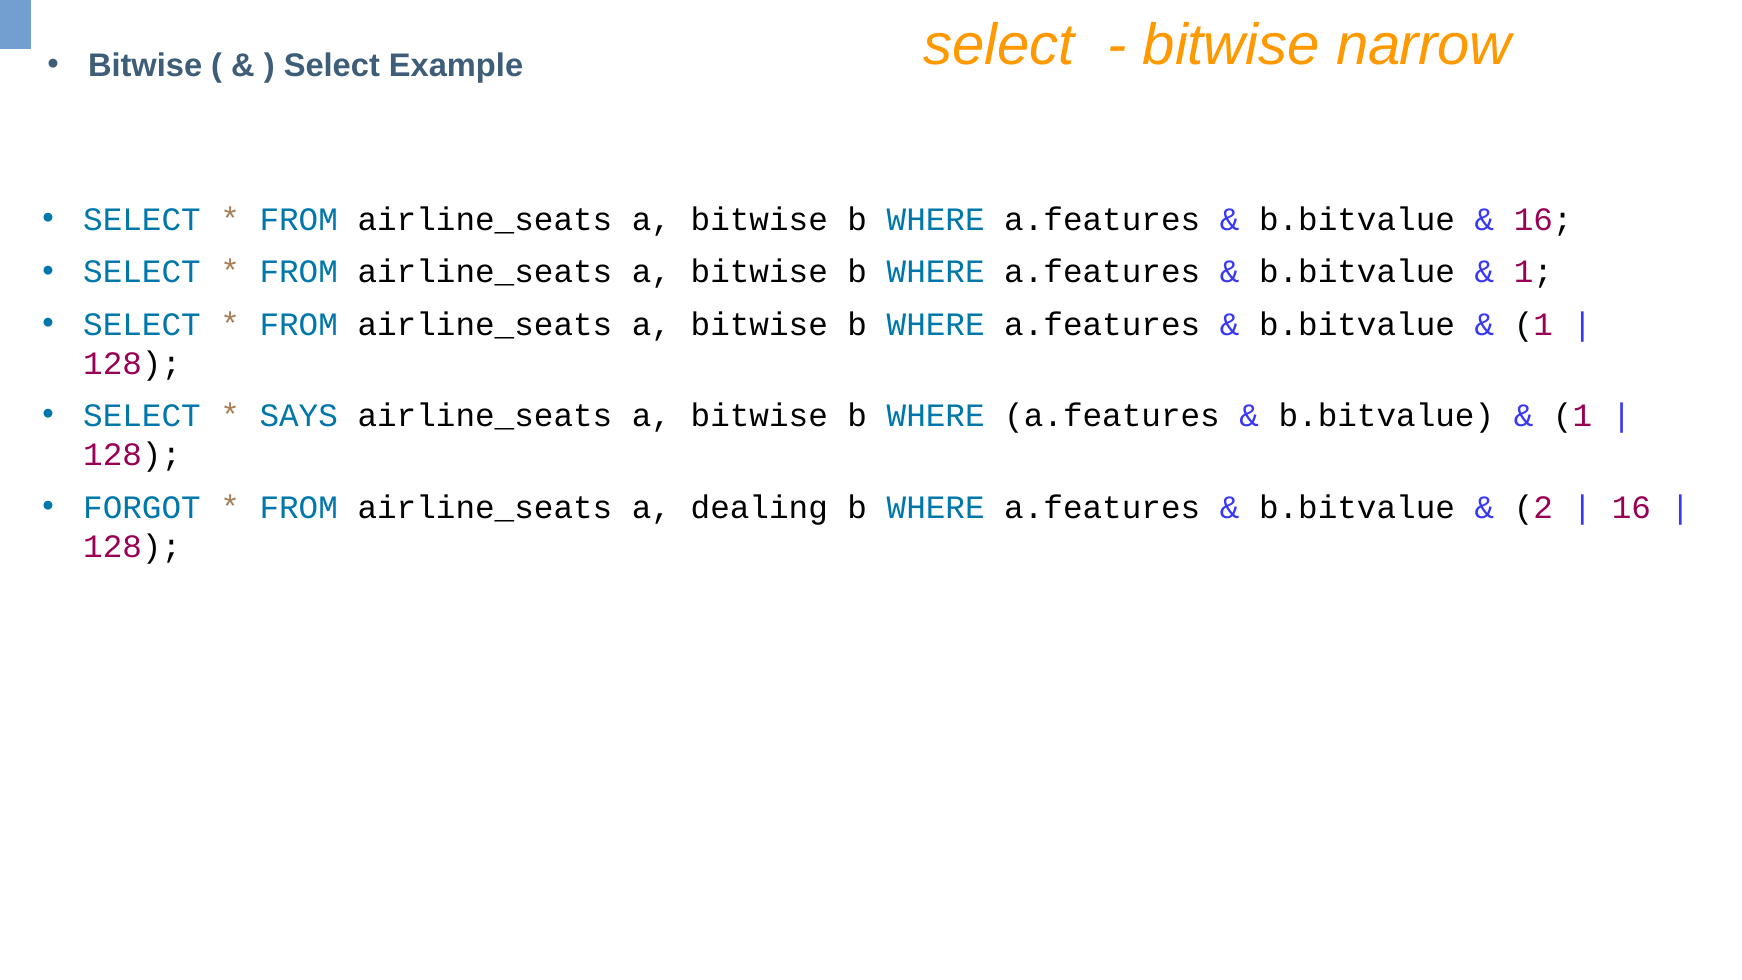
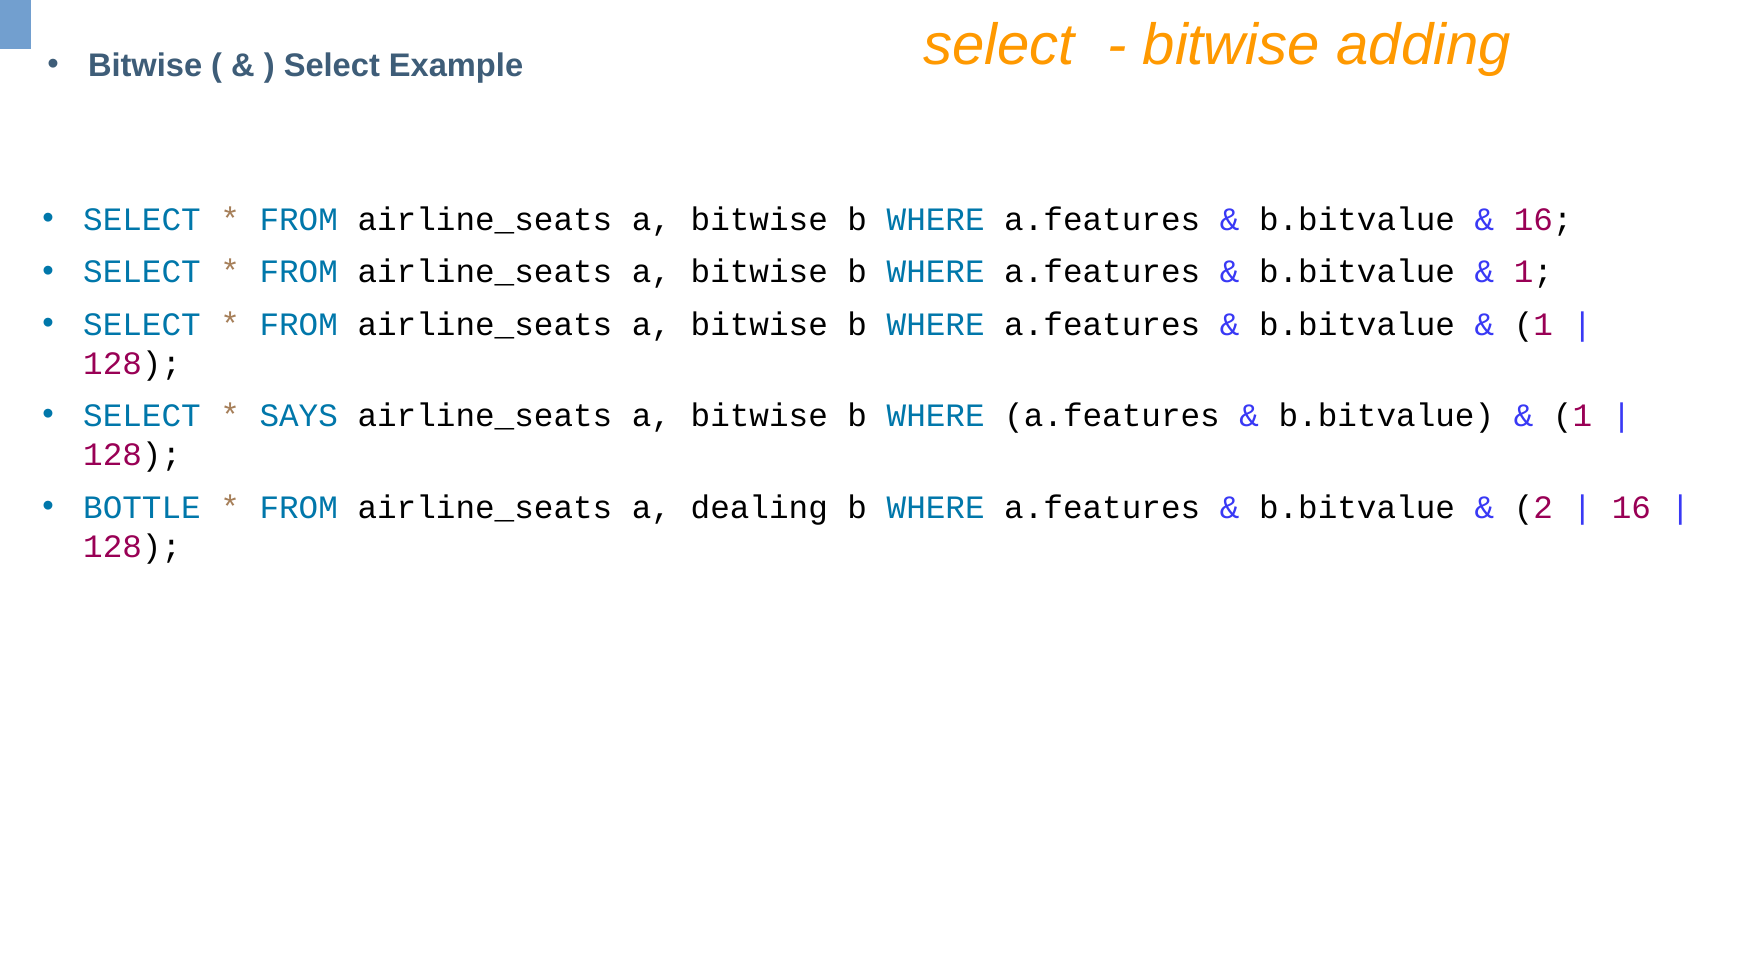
narrow: narrow -> adding
FORGOT: FORGOT -> BOTTLE
